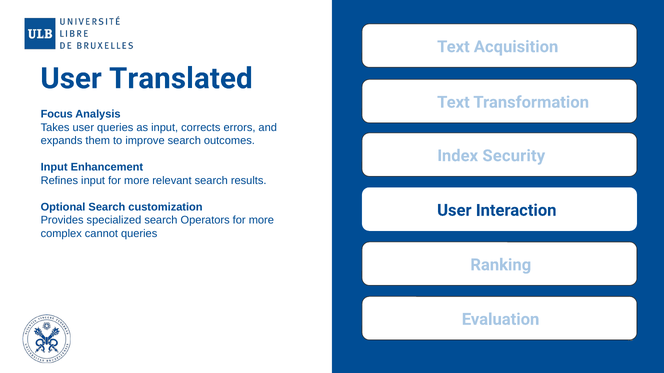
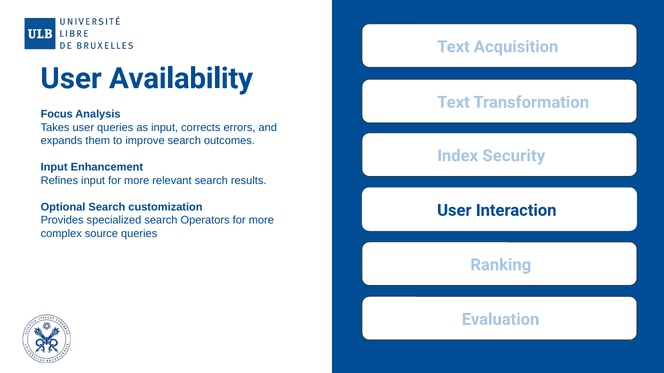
Translated: Translated -> Availability
cannot: cannot -> source
